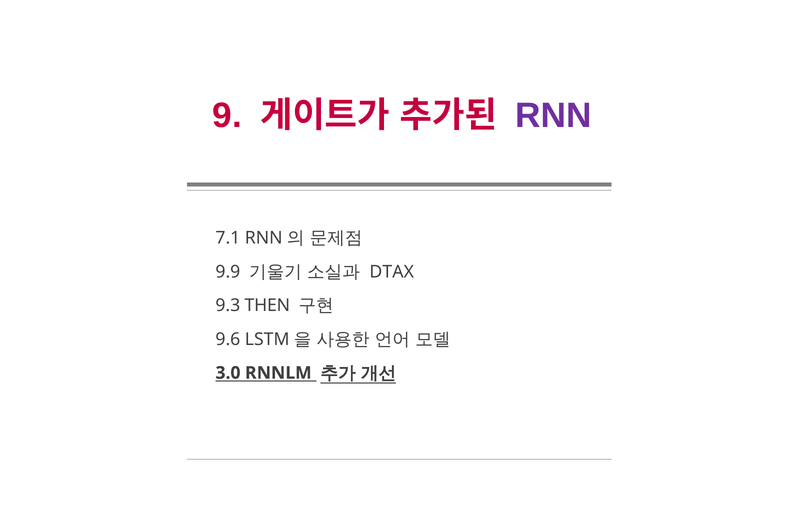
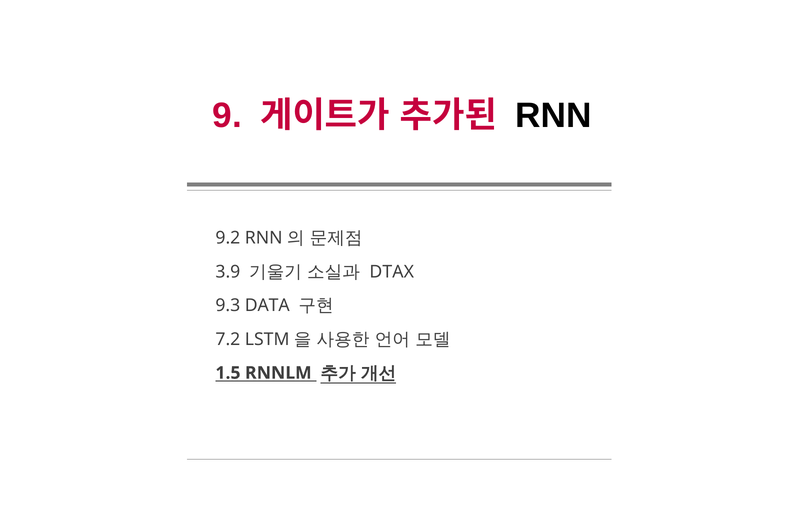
RNN colour: purple -> black
7.1: 7.1 -> 9.2
9.9: 9.9 -> 3.9
THEN: THEN -> DATA
9.6: 9.6 -> 7.2
3.0: 3.0 -> 1.5
